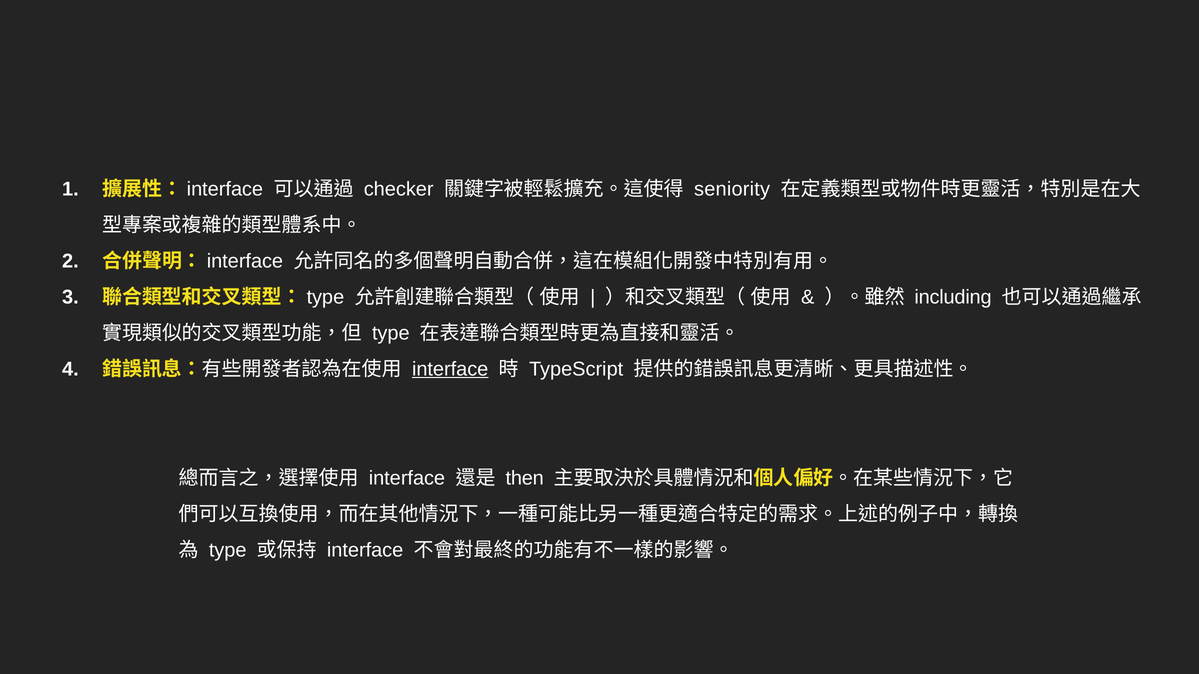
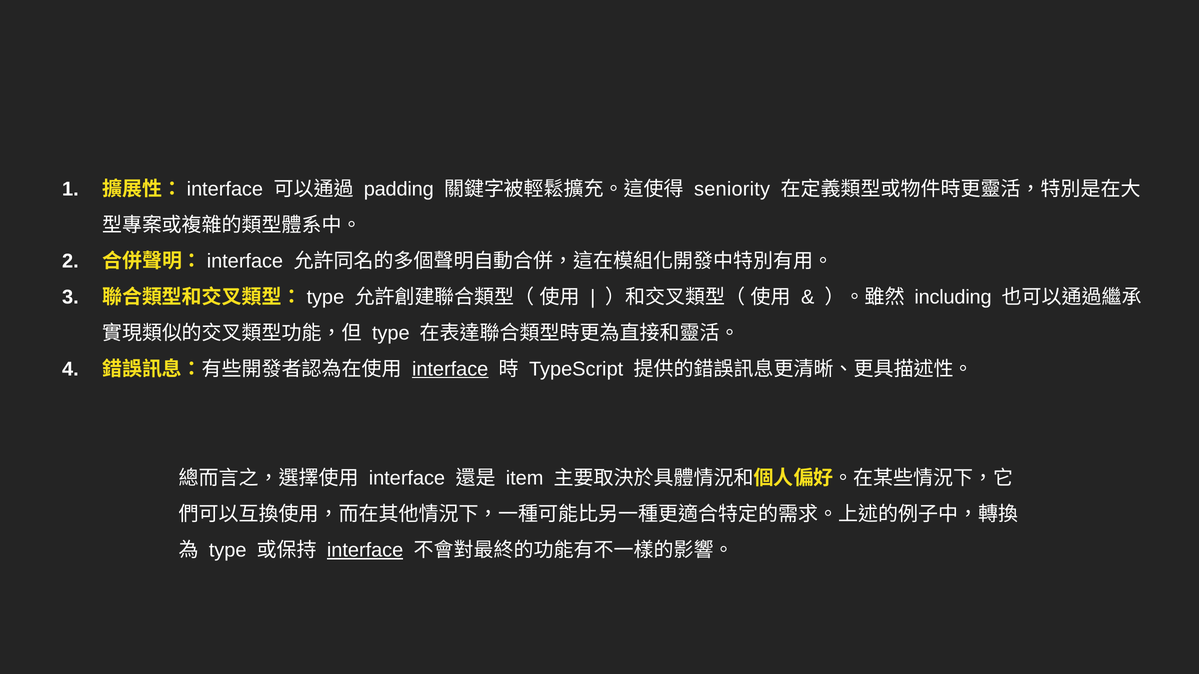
checker: checker -> padding
then: then -> item
interface at (365, 551) underline: none -> present
